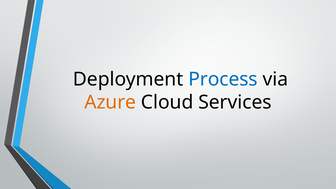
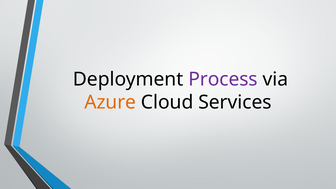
Process colour: blue -> purple
